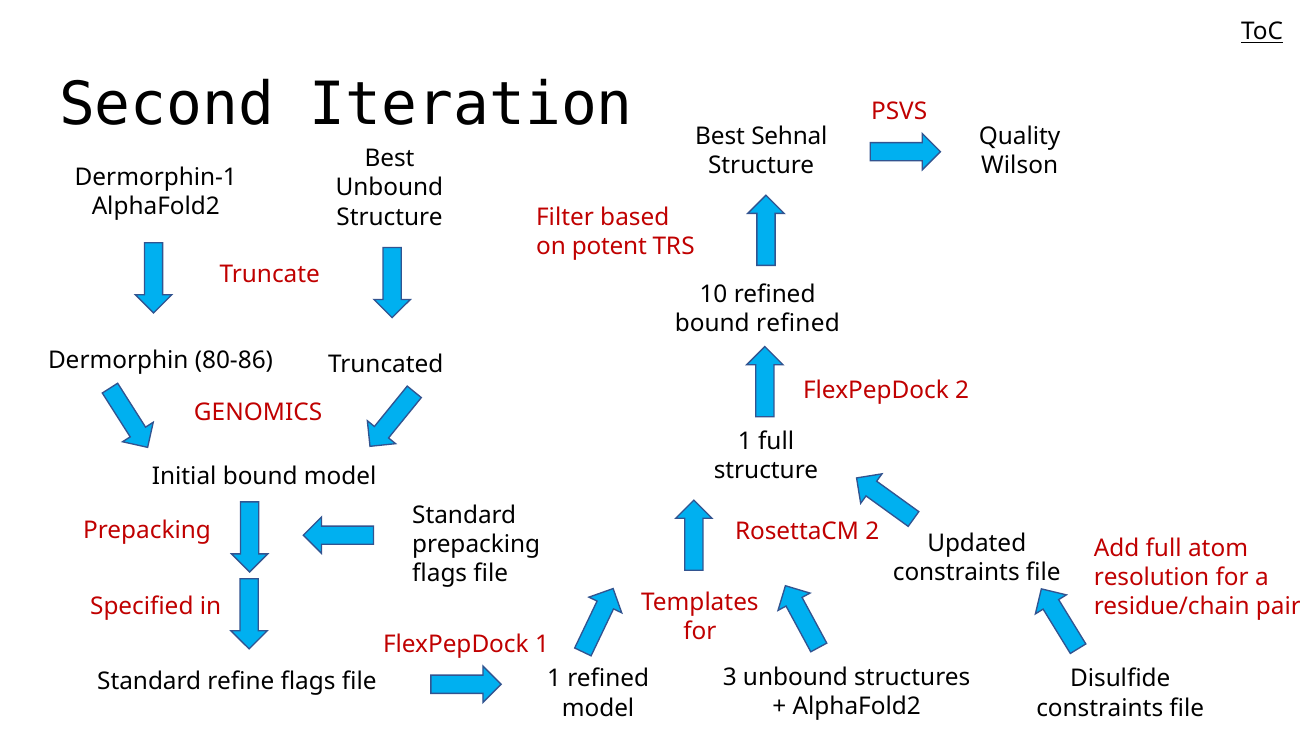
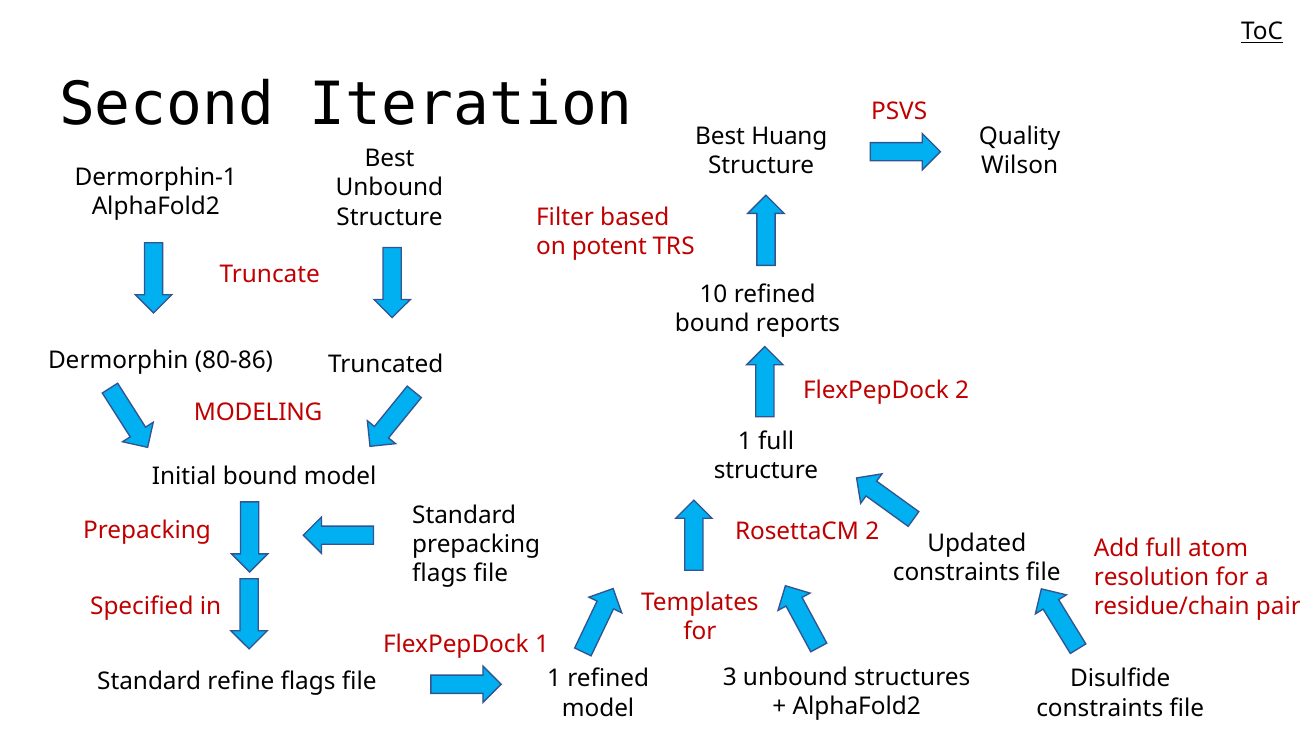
Sehnal: Sehnal -> Huang
bound refined: refined -> reports
GENOMICS: GENOMICS -> MODELING
